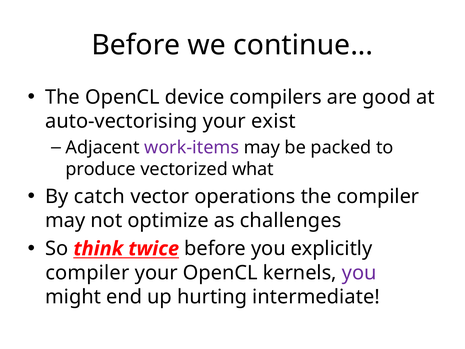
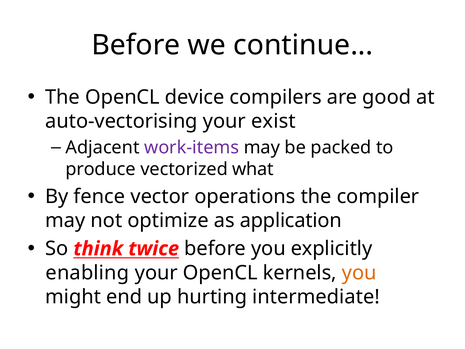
catch: catch -> fence
challenges: challenges -> application
compiler at (87, 273): compiler -> enabling
you at (359, 273) colour: purple -> orange
